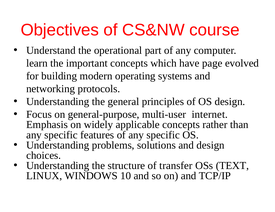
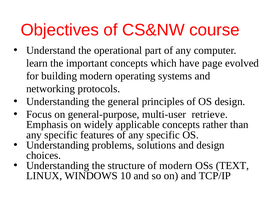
internet: internet -> retrieve
of transfer: transfer -> modern
